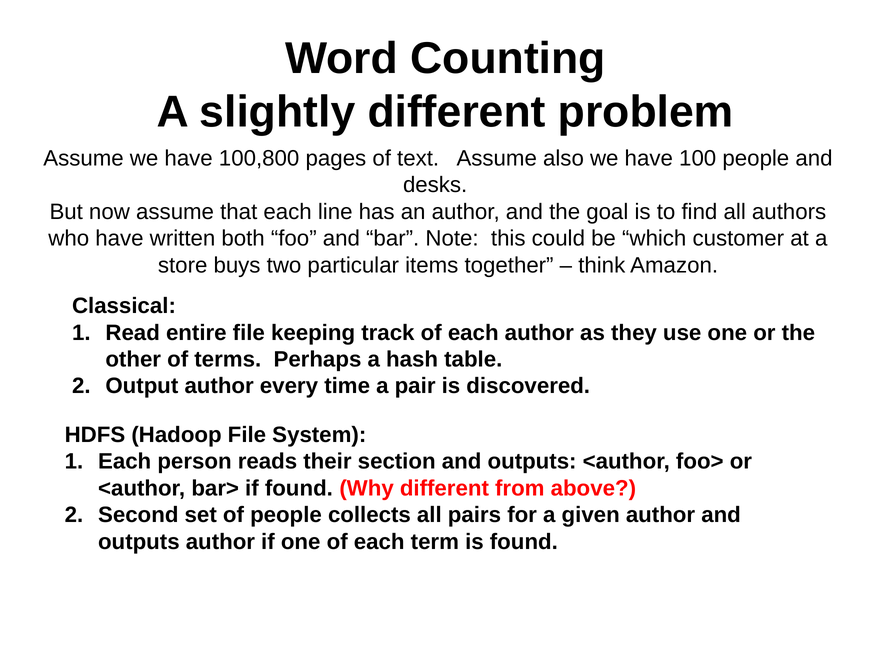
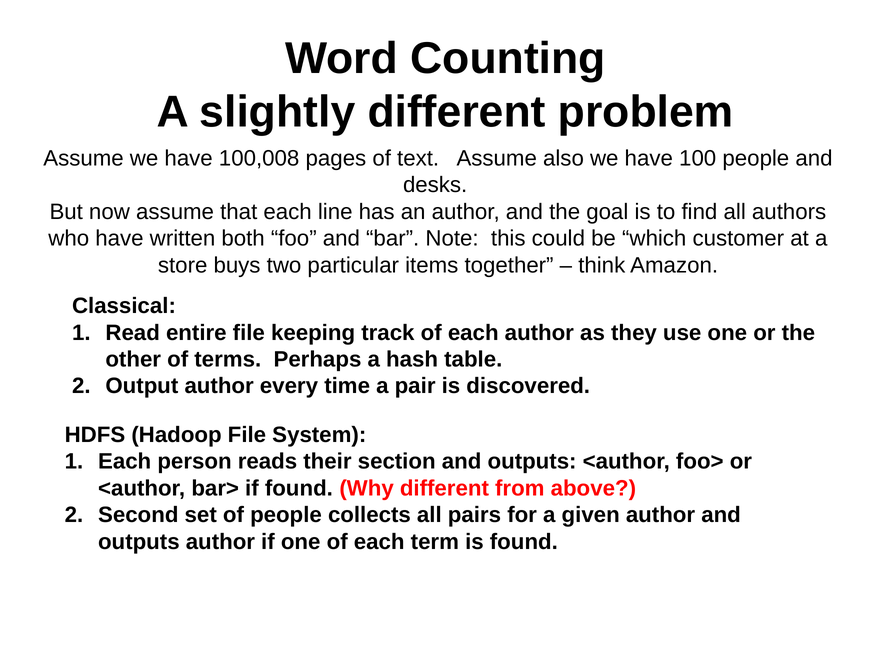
100,800: 100,800 -> 100,008
